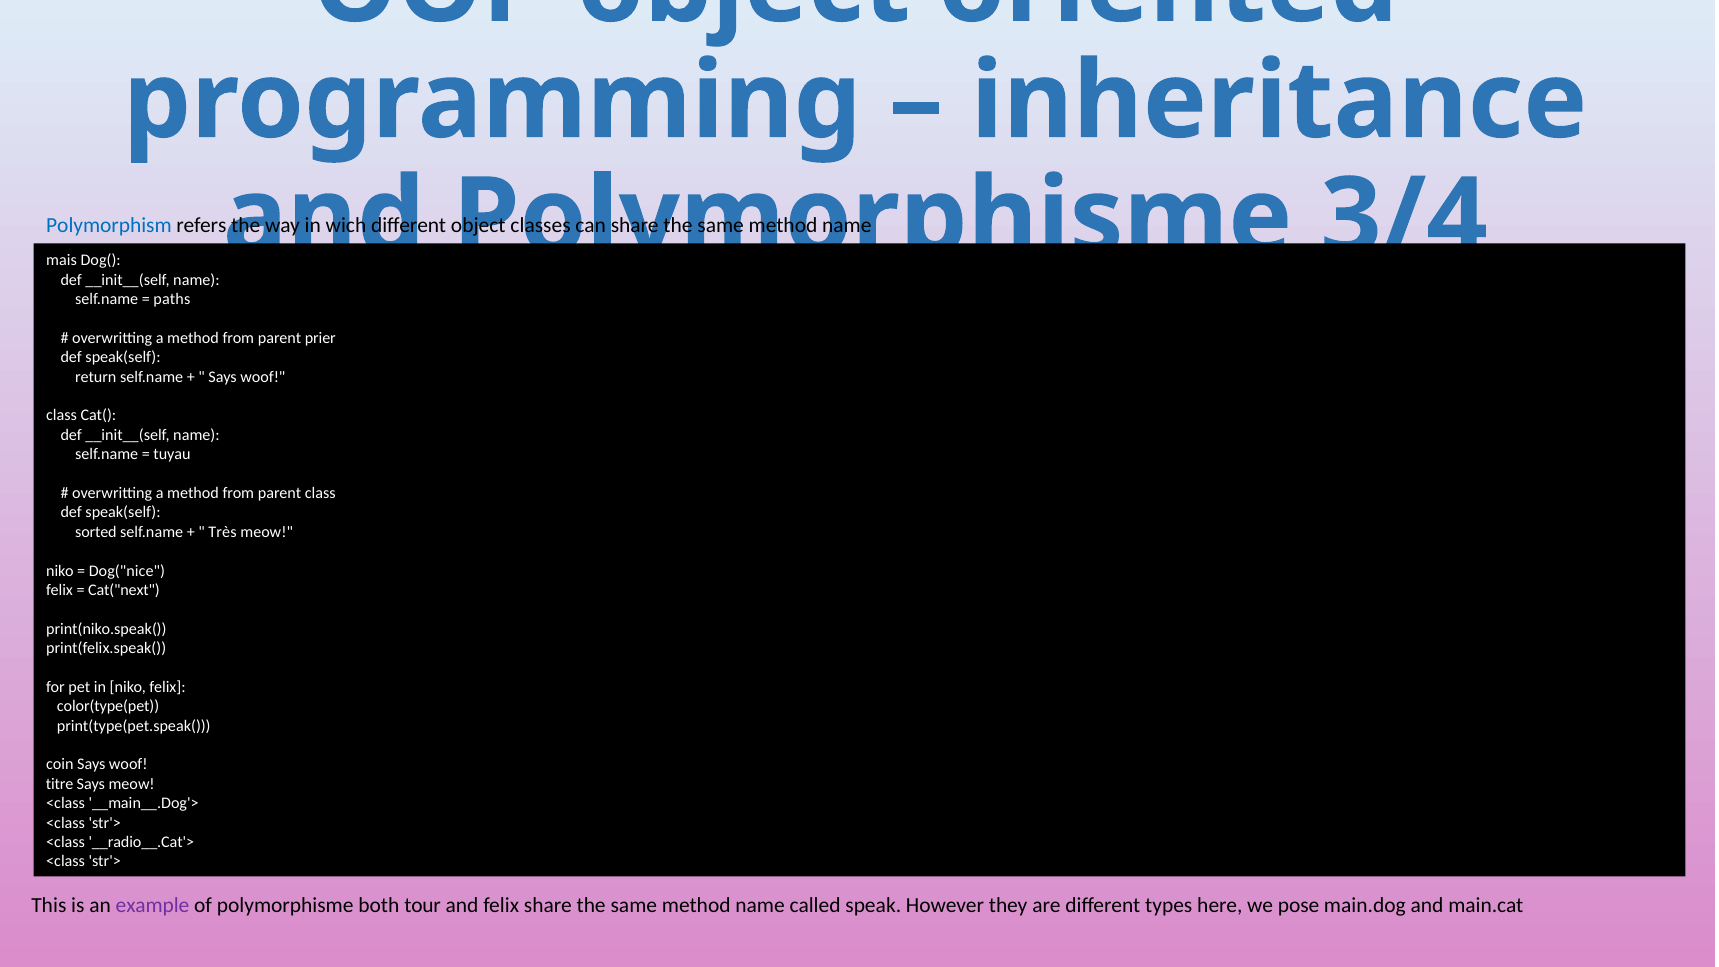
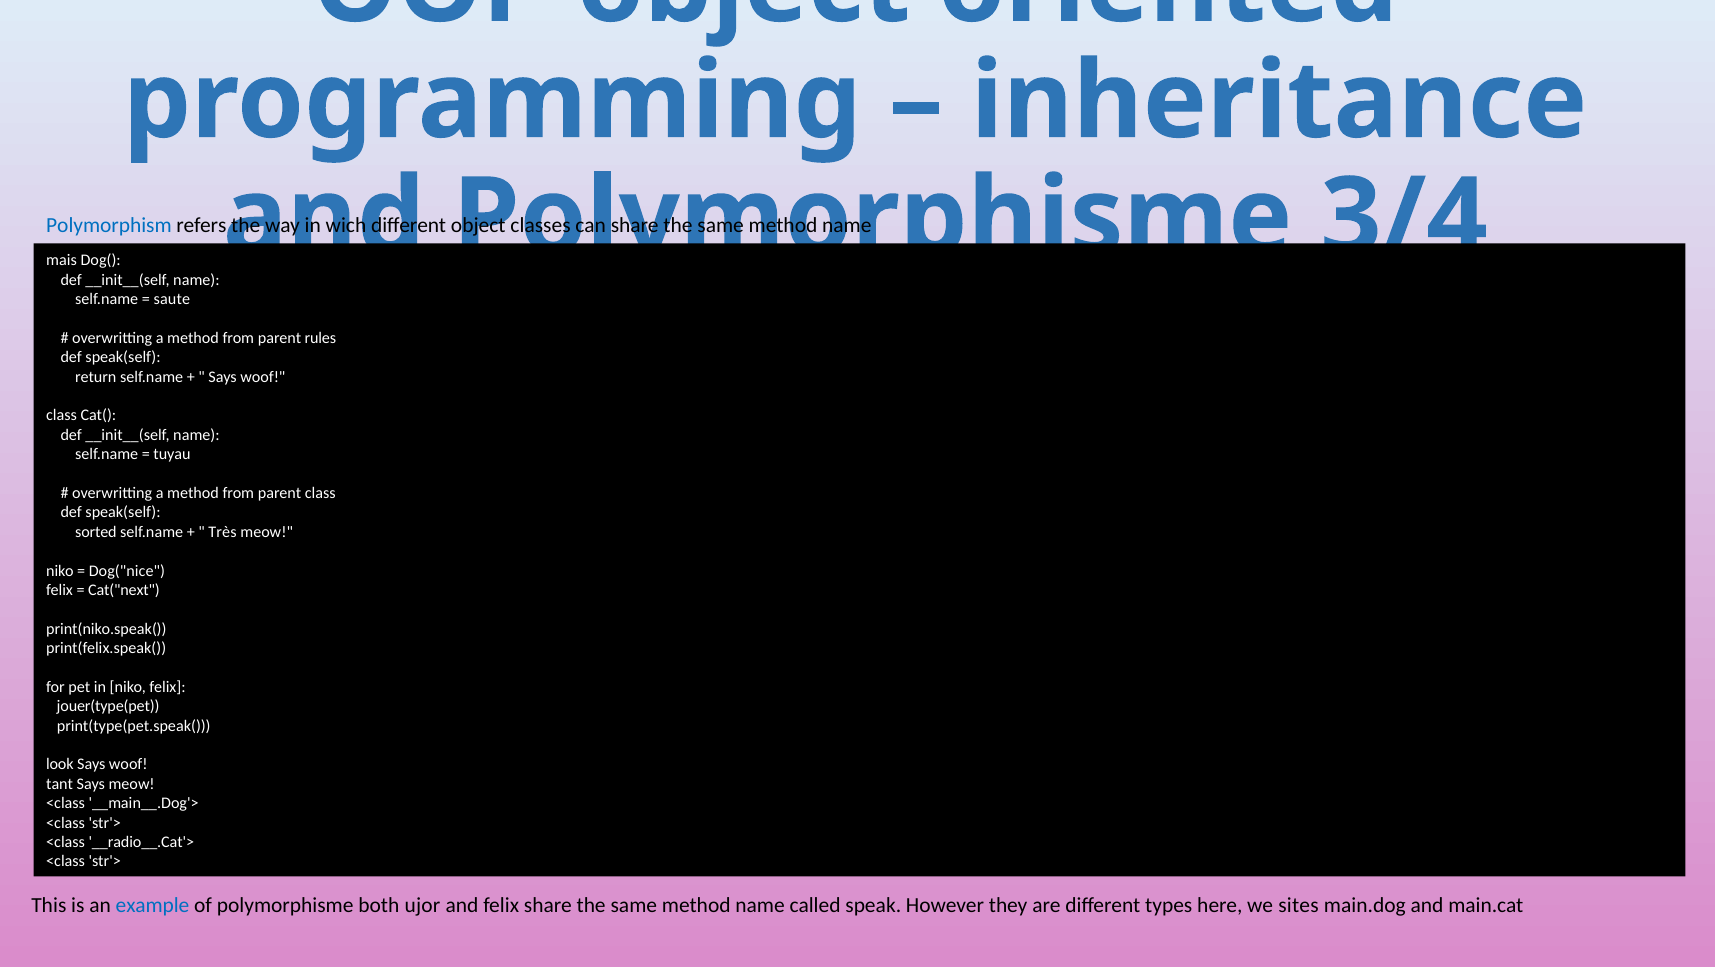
paths: paths -> saute
prier: prier -> rules
color(type(pet: color(type(pet -> jouer(type(pet
coin: coin -> look
titre: titre -> tant
example colour: purple -> blue
tour: tour -> ujor
pose: pose -> sites
